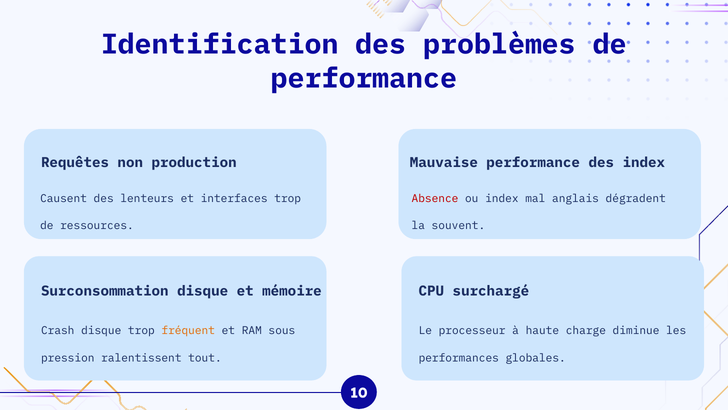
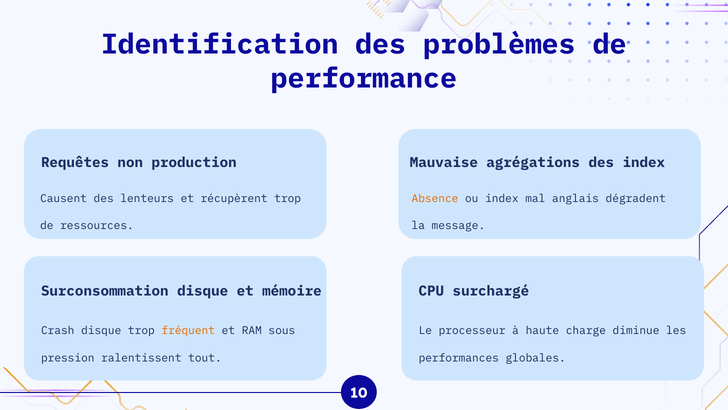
Mauvaise performance: performance -> agrégations
interfaces: interfaces -> récupèrent
Absence colour: red -> orange
souvent: souvent -> message
